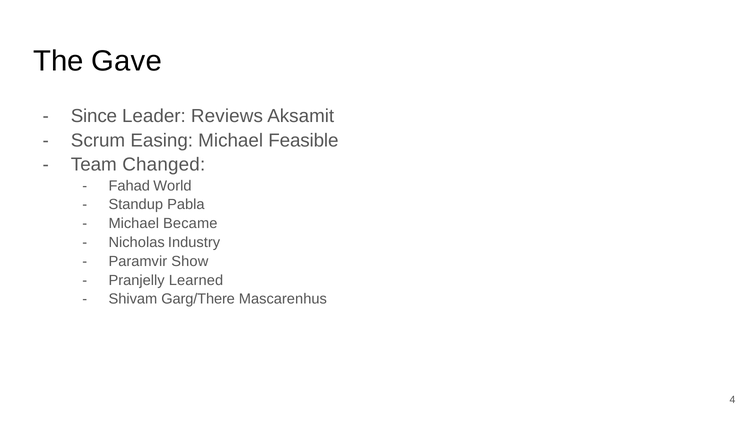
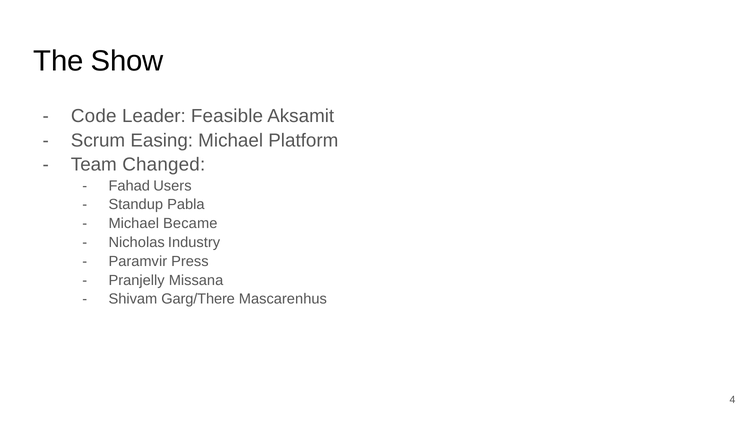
Gave: Gave -> Show
Since: Since -> Code
Reviews: Reviews -> Feasible
Feasible: Feasible -> Platform
World: World -> Users
Show: Show -> Press
Learned: Learned -> Missana
